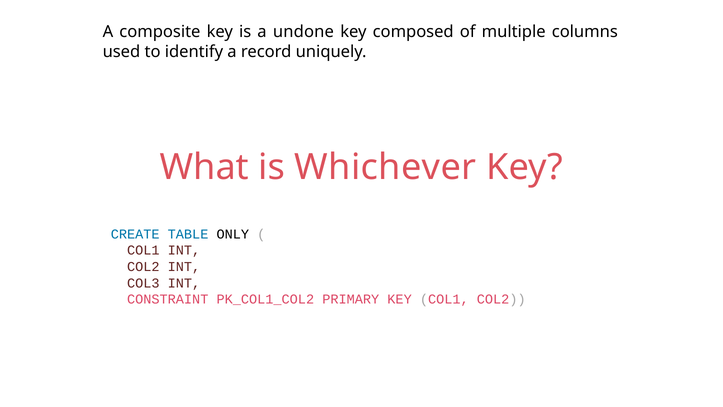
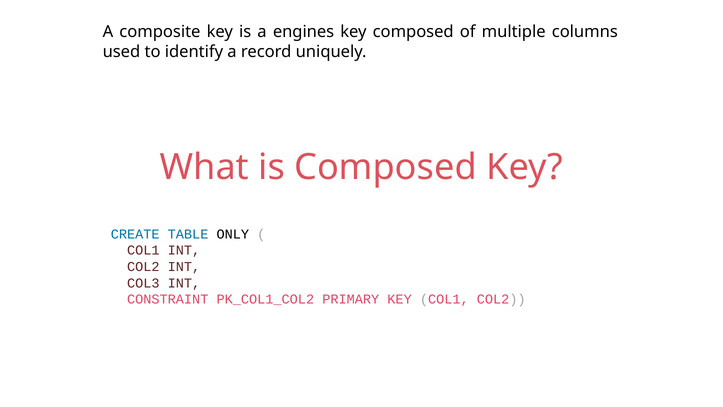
undone: undone -> engines
is Whichever: Whichever -> Composed
